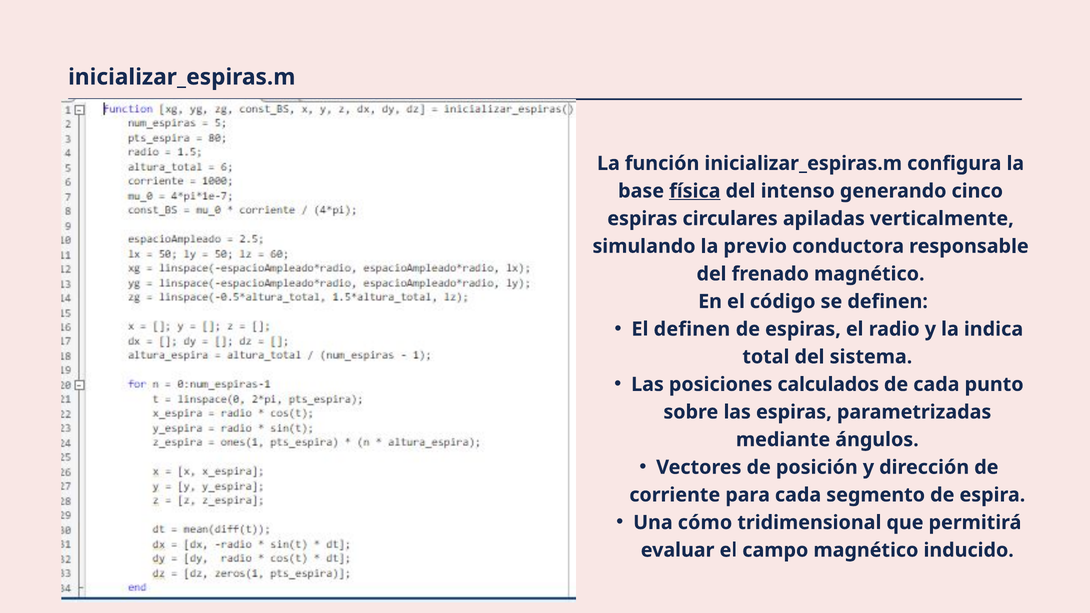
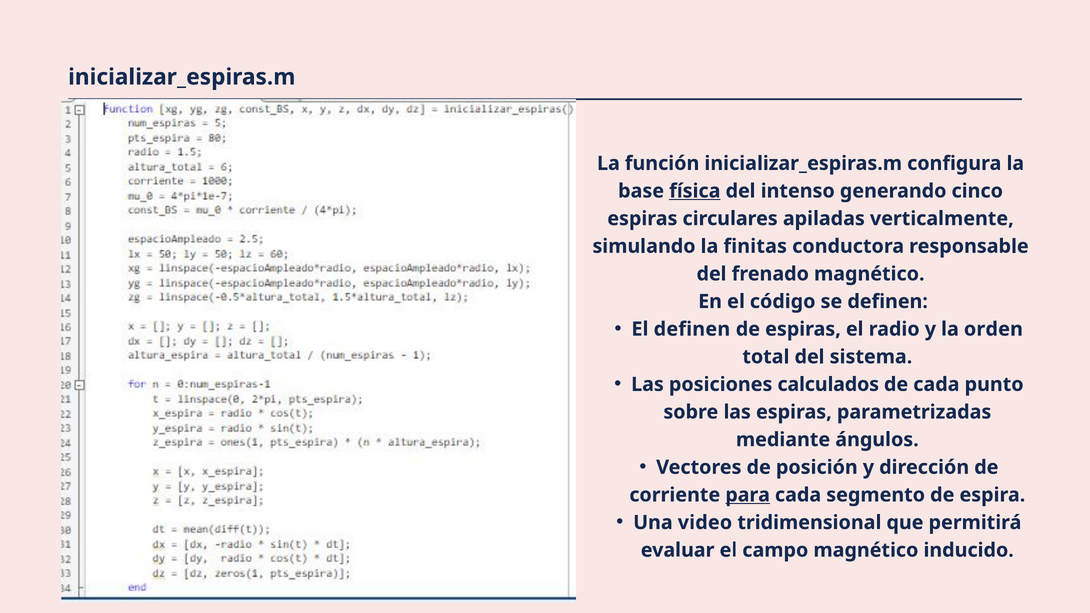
previo: previo -> finitas
indica: indica -> orden
para underline: none -> present
cómo: cómo -> video
